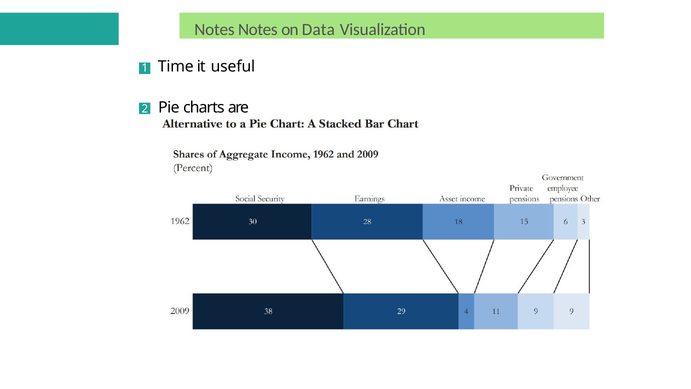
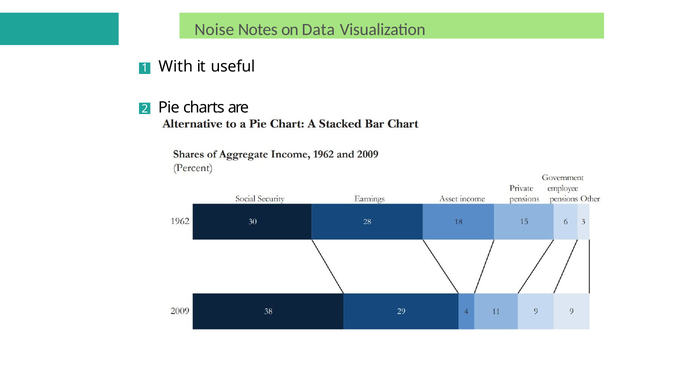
Notes at (214, 29): Notes -> Noise
Time: Time -> With
